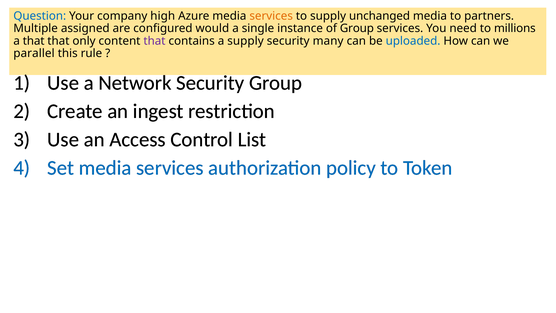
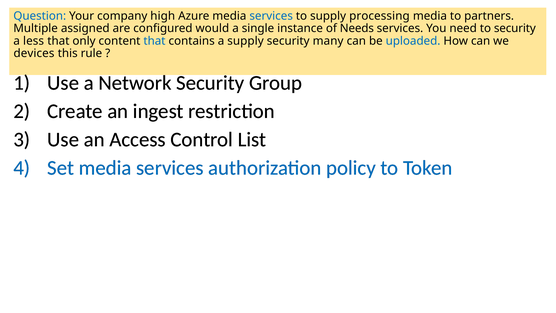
services at (271, 16) colour: orange -> blue
unchanged: unchanged -> processing
of Group: Group -> Needs
to millions: millions -> security
a that: that -> less
that at (154, 41) colour: purple -> blue
parallel: parallel -> devices
